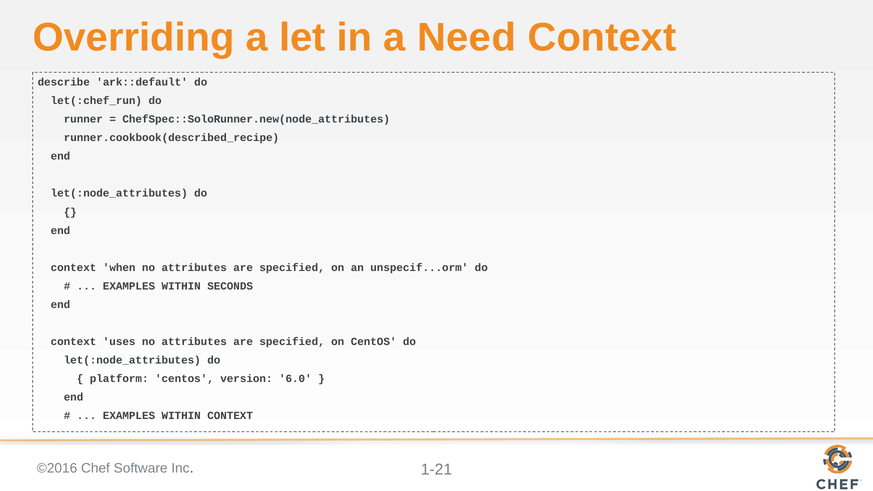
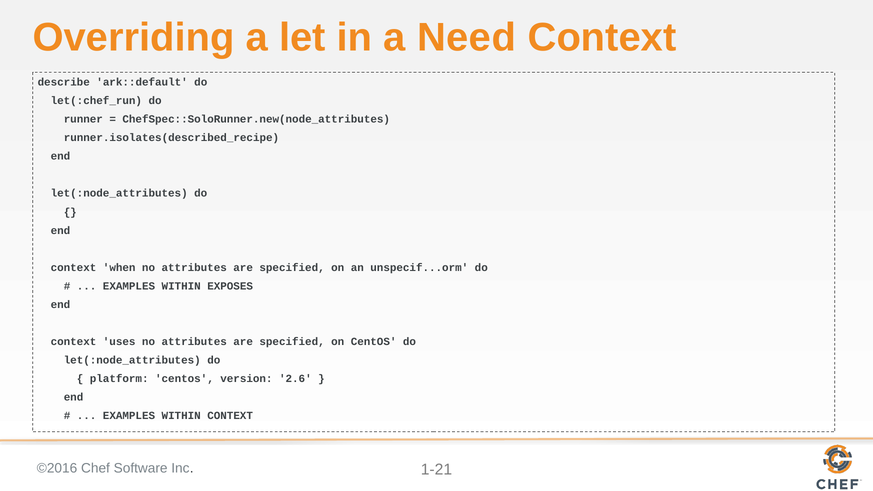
runner.cookbook(described_recipe: runner.cookbook(described_recipe -> runner.isolates(described_recipe
SECONDS: SECONDS -> EXPOSES
6.0: 6.0 -> 2.6
